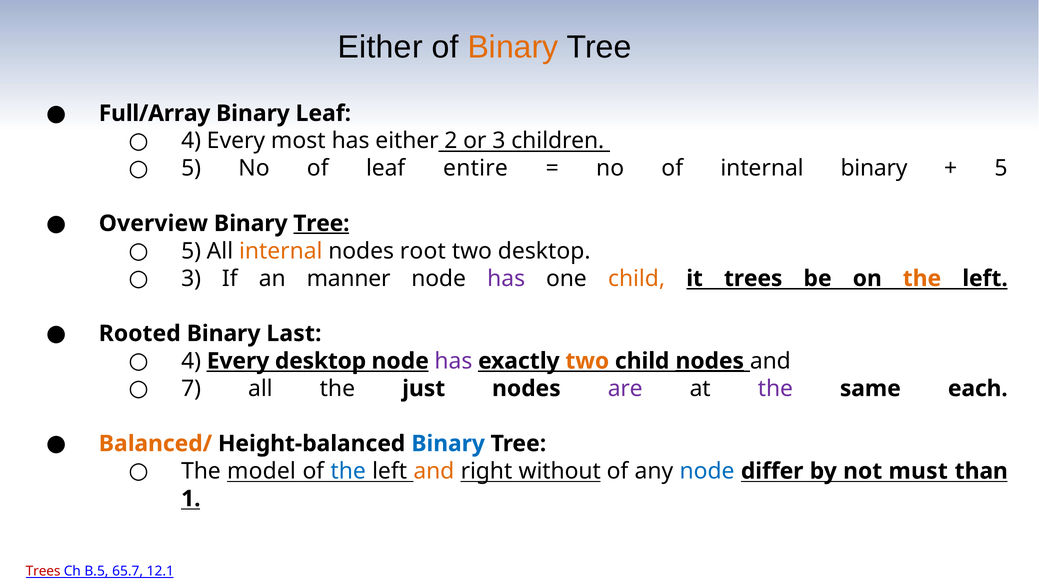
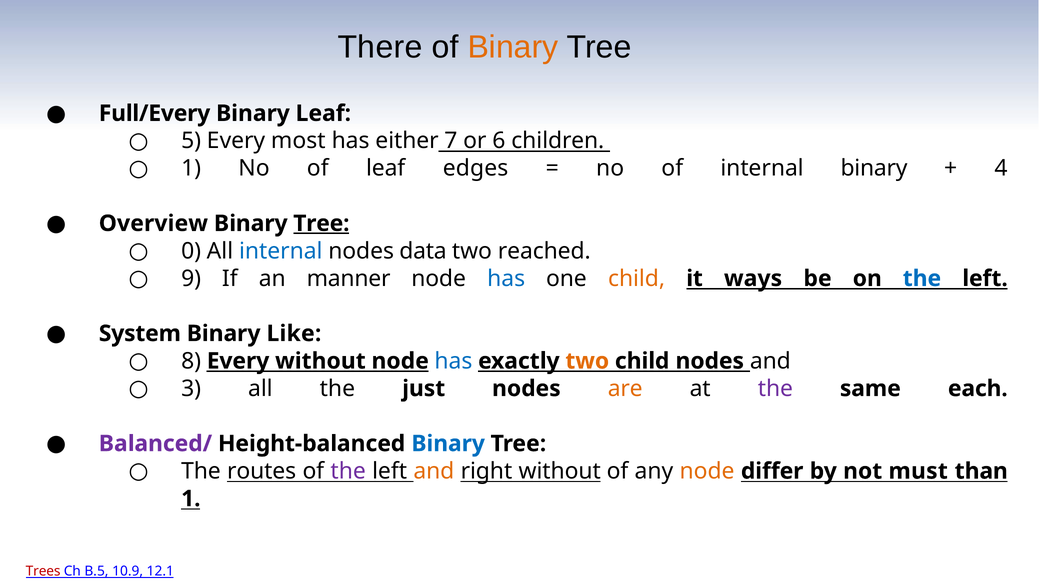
Either at (380, 47): Either -> There
Full/Array: Full/Array -> Full/Every
4 at (191, 141): 4 -> 5
2: 2 -> 7
or 3: 3 -> 6
5 at (191, 168): 5 -> 1
entire: entire -> edges
5 at (1001, 168): 5 -> 4
5 at (191, 251): 5 -> 0
internal at (281, 251) colour: orange -> blue
root: root -> data
two desktop: desktop -> reached
3 at (191, 278): 3 -> 9
has at (506, 278) colour: purple -> blue
it trees: trees -> ways
the at (922, 278) colour: orange -> blue
Rooted: Rooted -> System
Last: Last -> Like
4 at (191, 361): 4 -> 8
Every desktop: desktop -> without
has at (453, 361) colour: purple -> blue
nodes at (710, 361) underline: present -> none
7: 7 -> 3
are colour: purple -> orange
Balanced/ colour: orange -> purple
model: model -> routes
the at (348, 471) colour: blue -> purple
node at (707, 471) colour: blue -> orange
65.7: 65.7 -> 10.9
